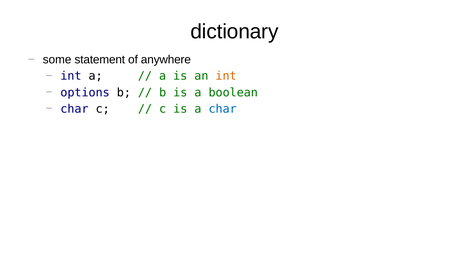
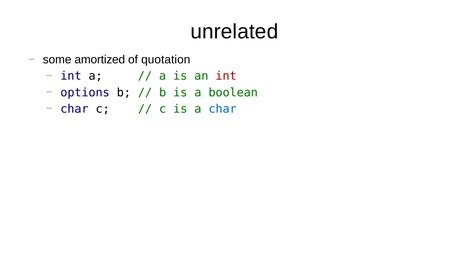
dictionary: dictionary -> unrelated
statement: statement -> amortized
anywhere: anywhere -> quotation
int at (226, 76) colour: orange -> red
